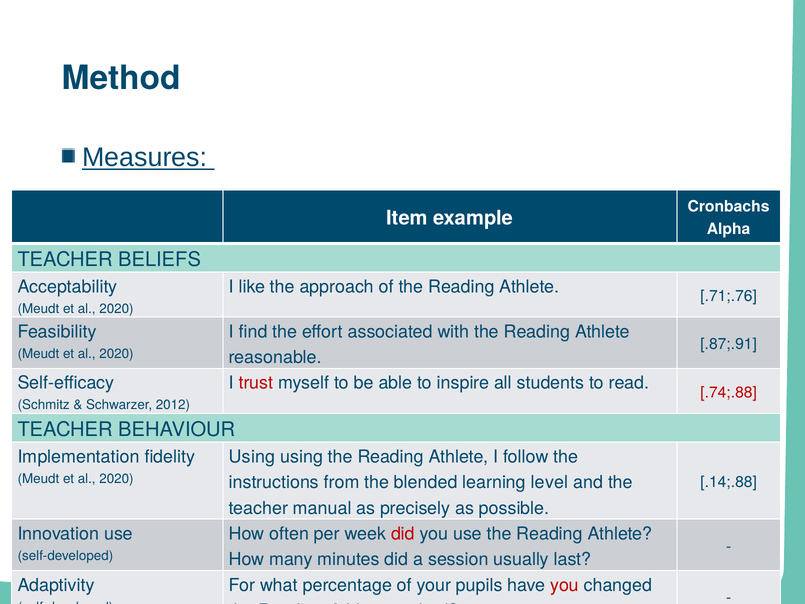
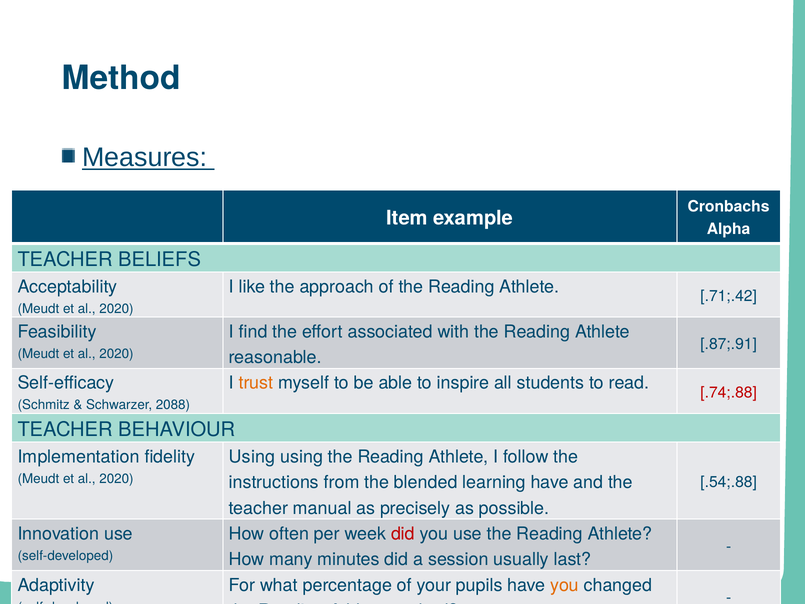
.71;.76: .71;.76 -> .71;.42
trust colour: red -> orange
2012: 2012 -> 2088
learning level: level -> have
.14;.88: .14;.88 -> .54;.88
you at (565, 585) colour: red -> orange
